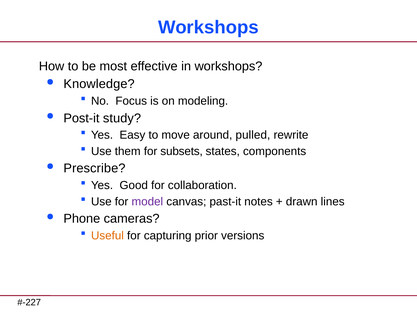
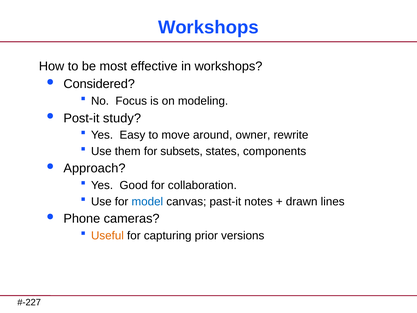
Knowledge: Knowledge -> Considered
pulled: pulled -> owner
Prescribe: Prescribe -> Approach
model colour: purple -> blue
